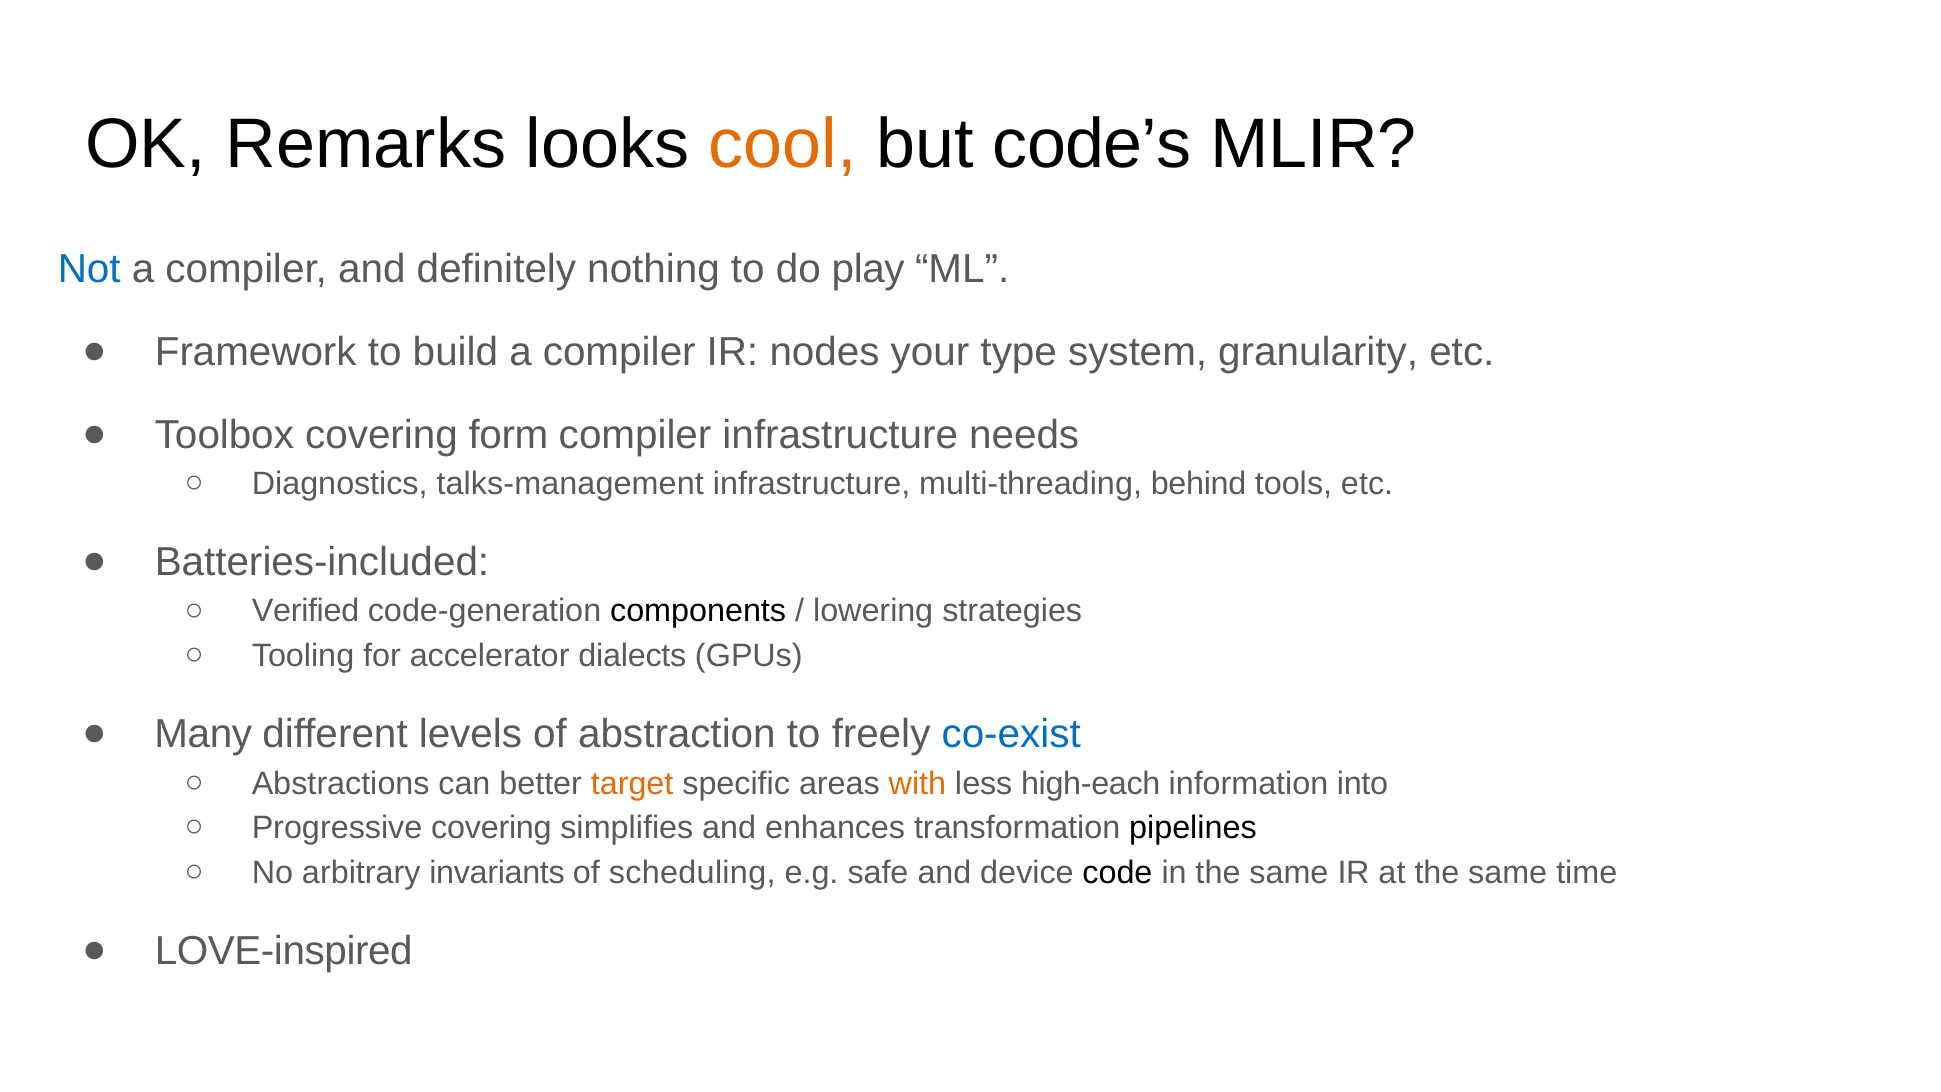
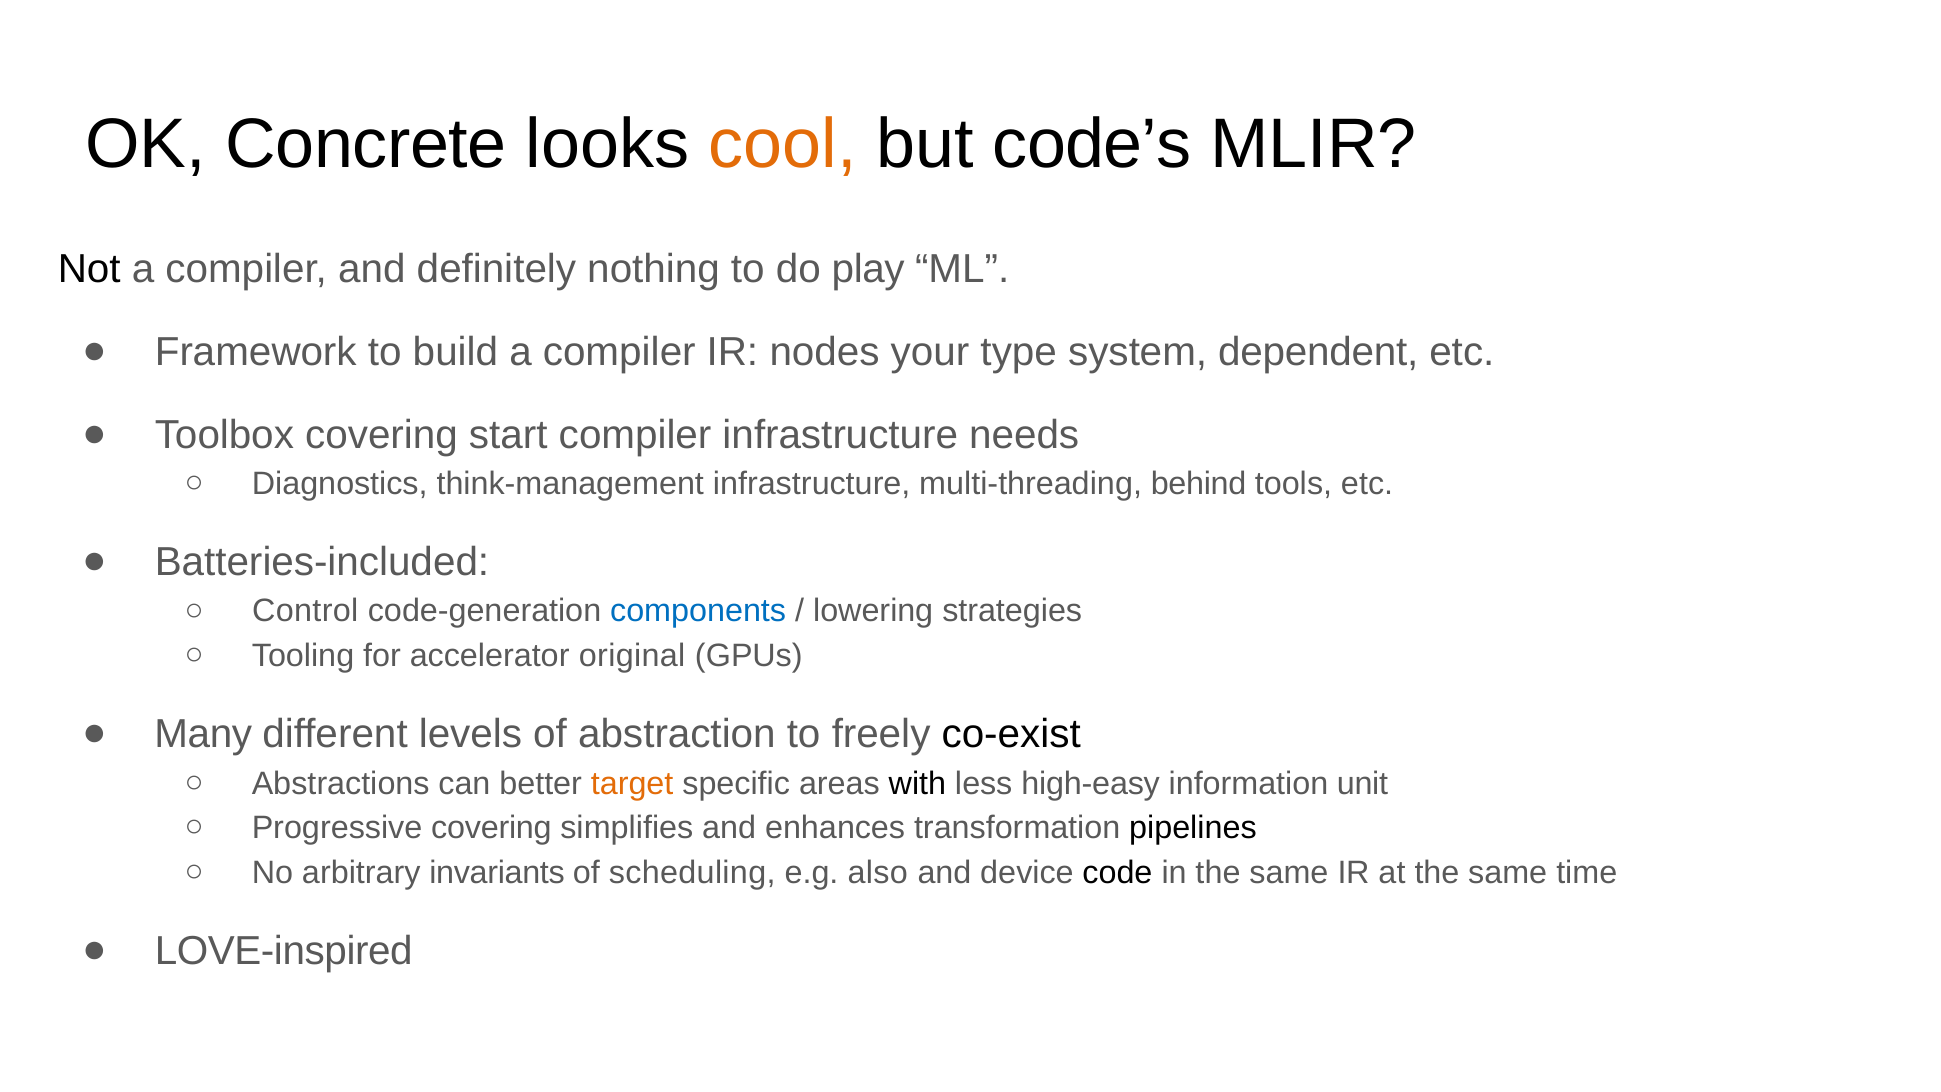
Remarks: Remarks -> Concrete
Not colour: blue -> black
granularity: granularity -> dependent
form: form -> start
talks-management: talks-management -> think-management
Verified: Verified -> Control
components colour: black -> blue
dialects: dialects -> original
co-exist colour: blue -> black
with colour: orange -> black
high-each: high-each -> high-easy
into: into -> unit
safe: safe -> also
